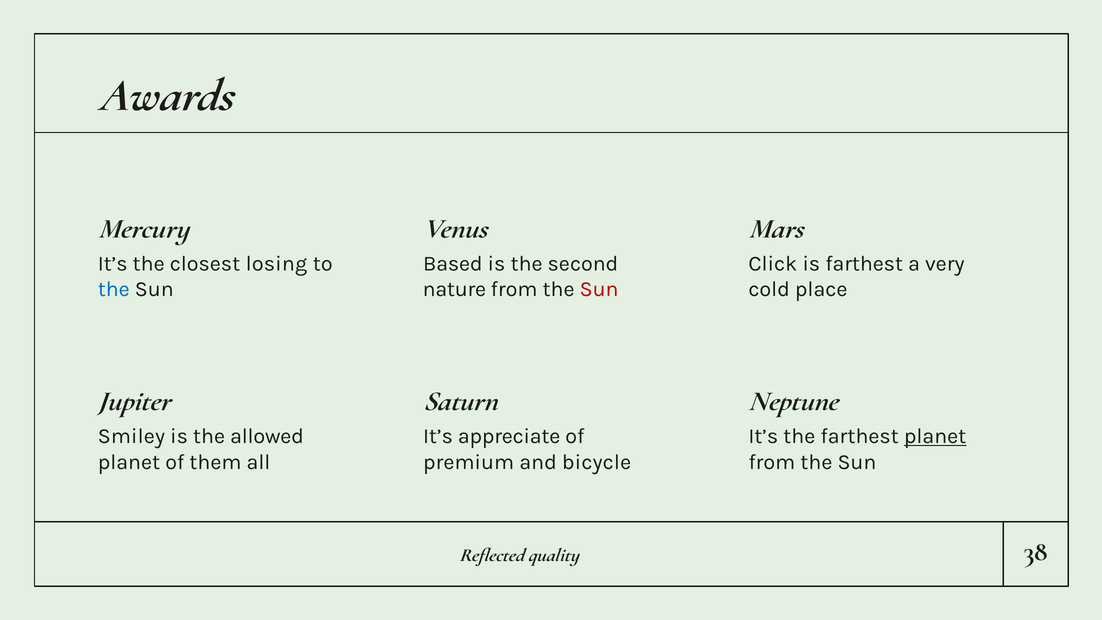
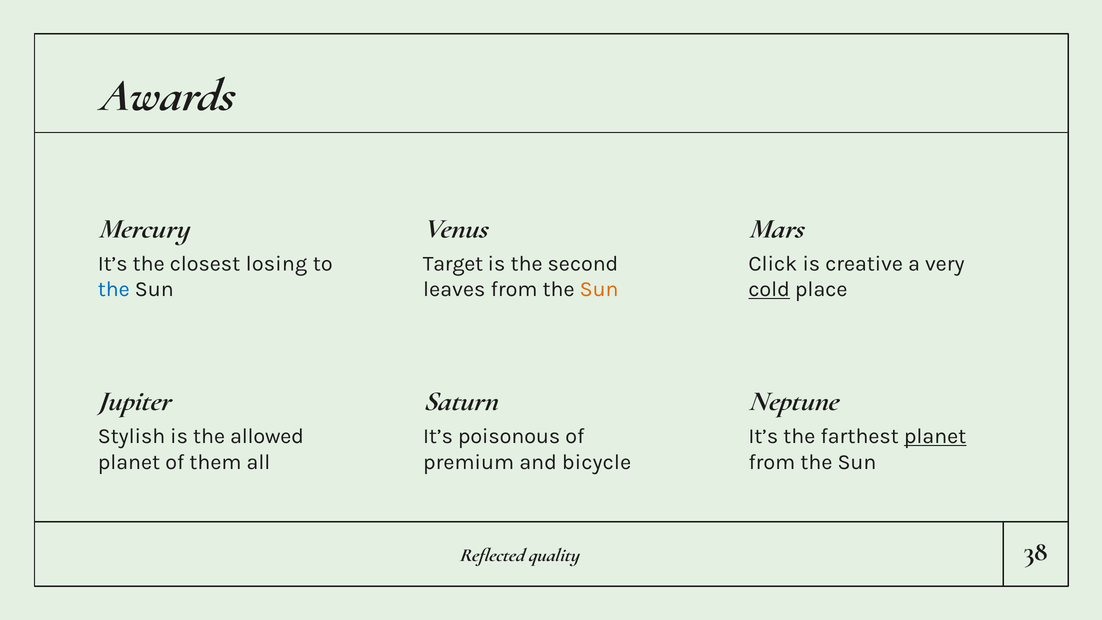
Based: Based -> Target
is farthest: farthest -> creative
nature: nature -> leaves
Sun at (599, 289) colour: red -> orange
cold underline: none -> present
Smiley: Smiley -> Stylish
appreciate: appreciate -> poisonous
